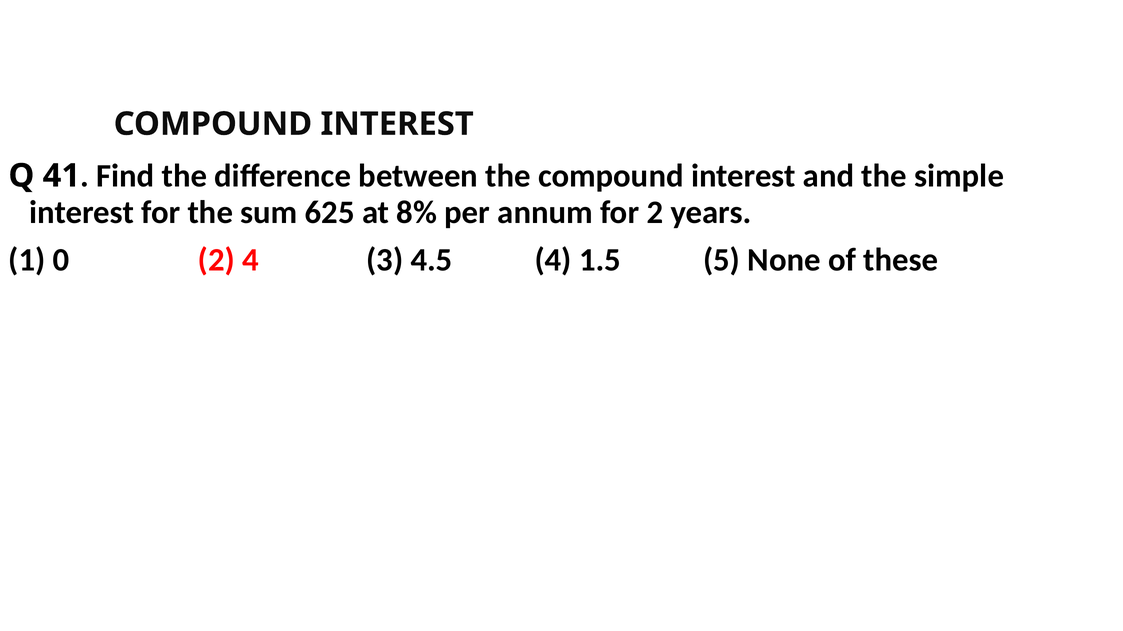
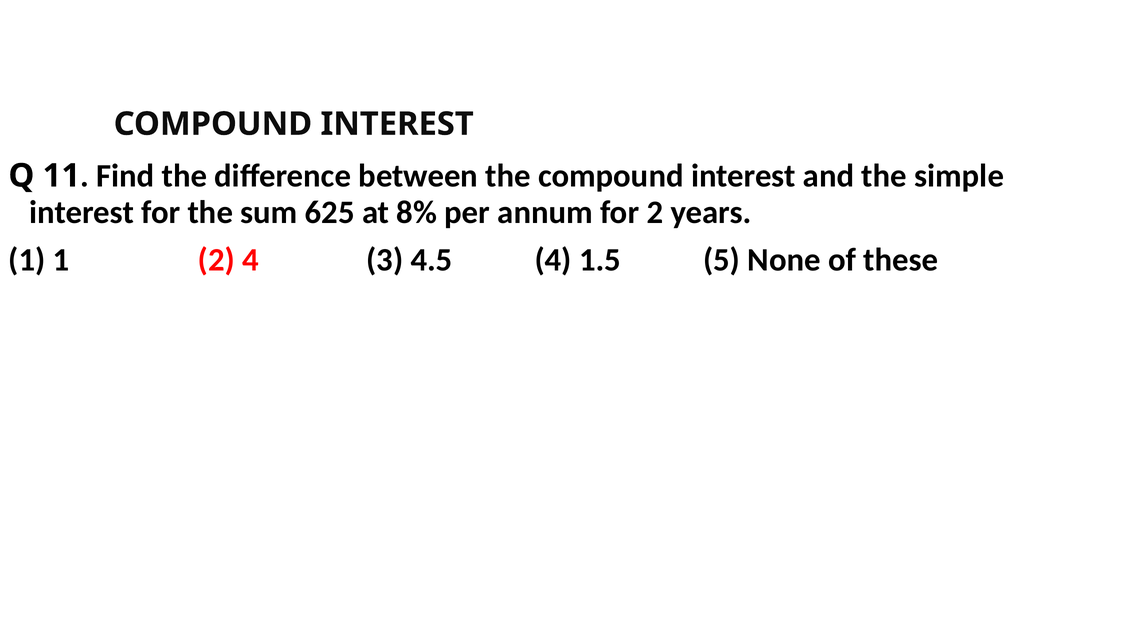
41: 41 -> 11
1 0: 0 -> 1
